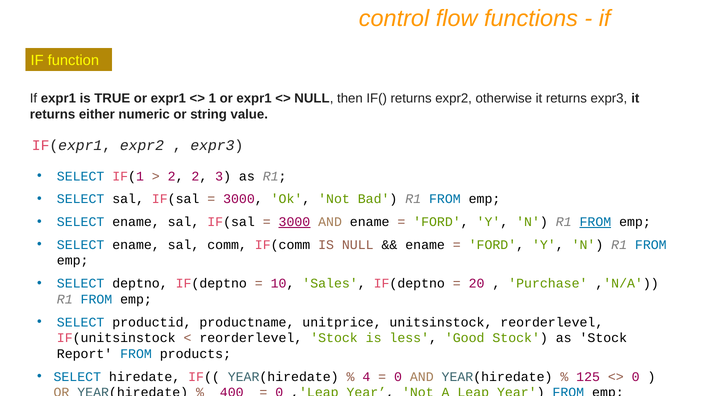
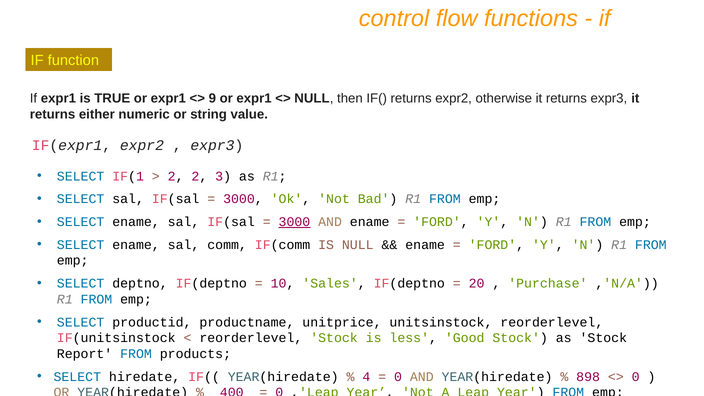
1: 1 -> 9
FROM at (595, 222) underline: present -> none
125: 125 -> 898
